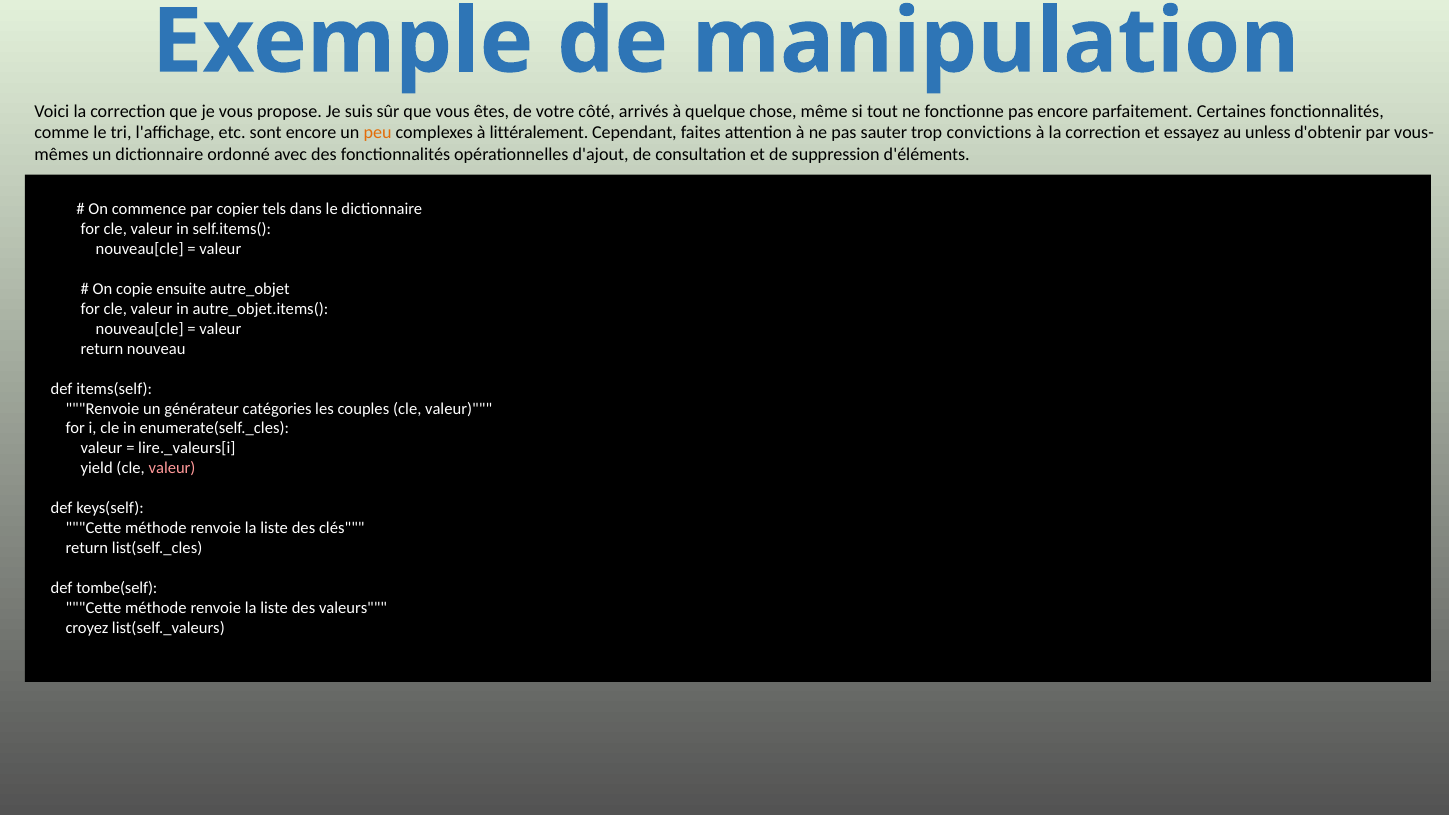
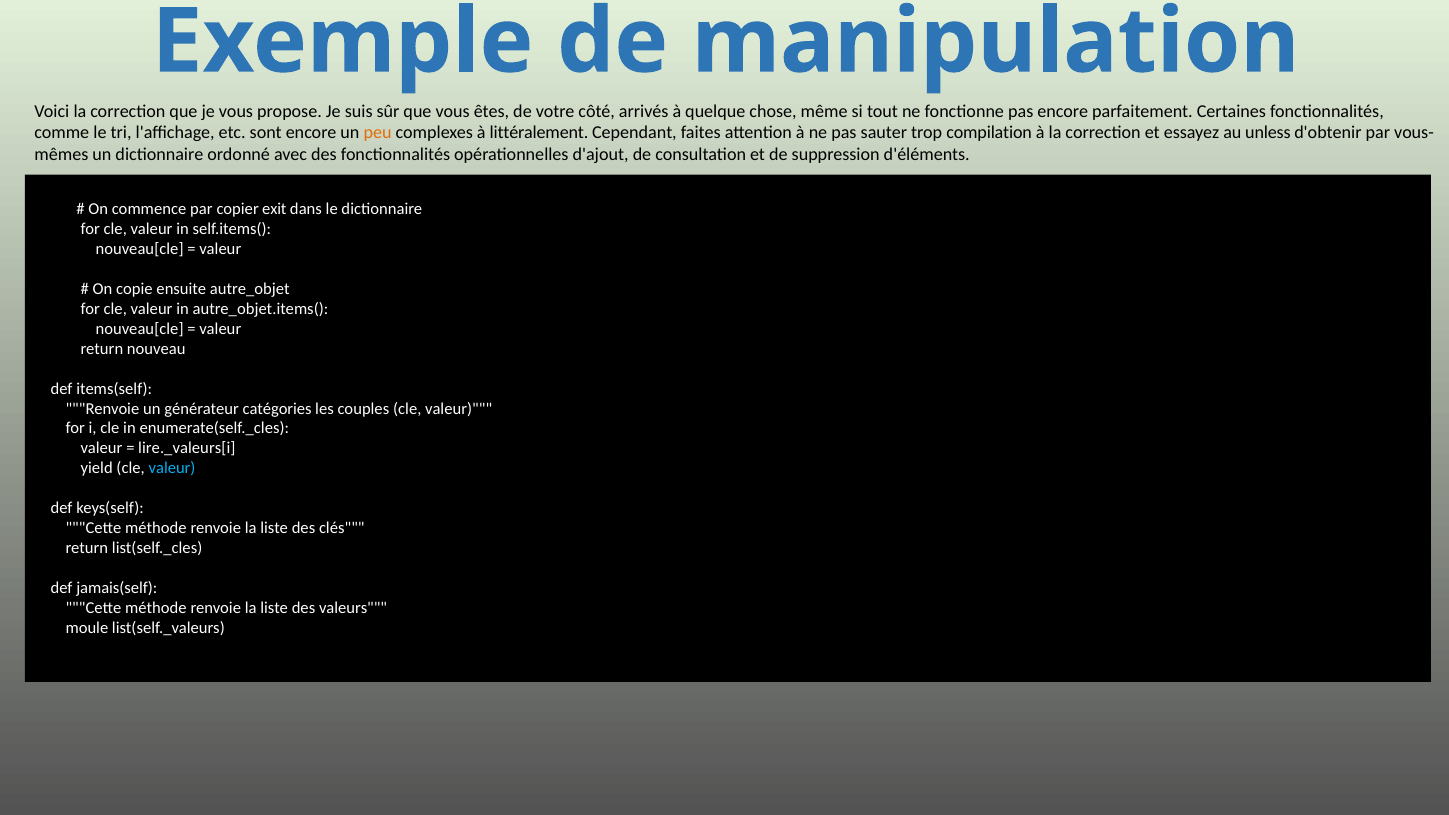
convictions: convictions -> compilation
tels: tels -> exit
valeur at (172, 468) colour: pink -> light blue
tombe(self: tombe(self -> jamais(self
croyez: croyez -> moule
